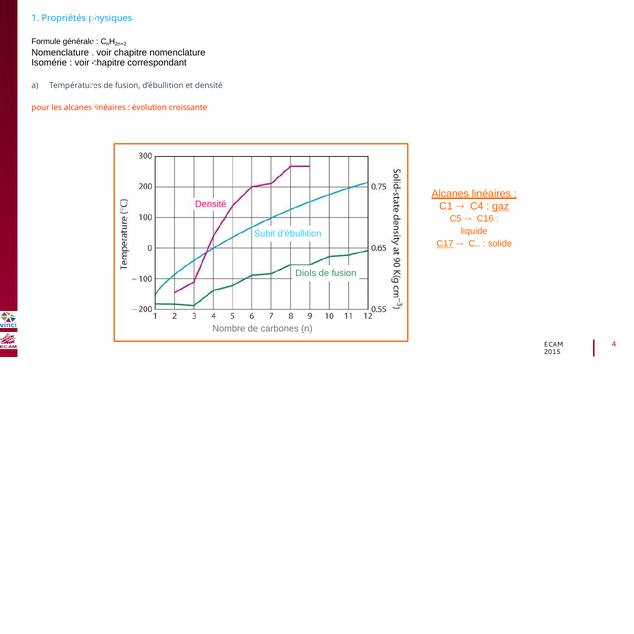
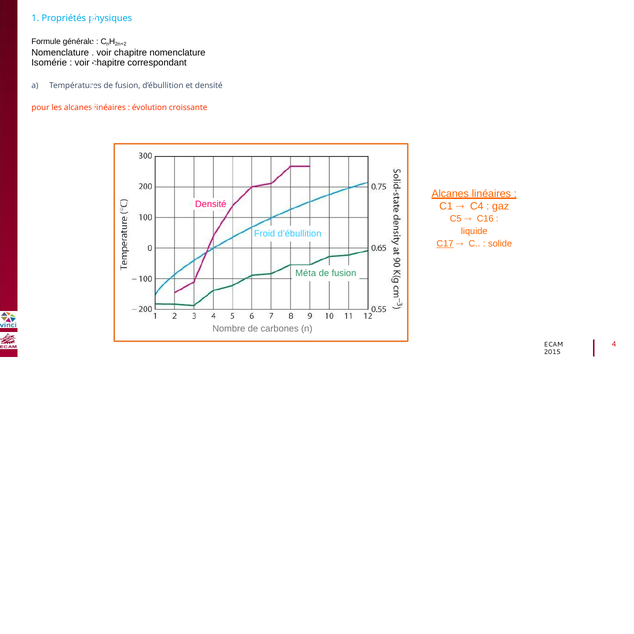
gaz underline: present -> none
Subit: Subit -> Froid
Diols: Diols -> Méta
